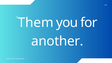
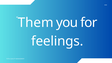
another: another -> feelings
